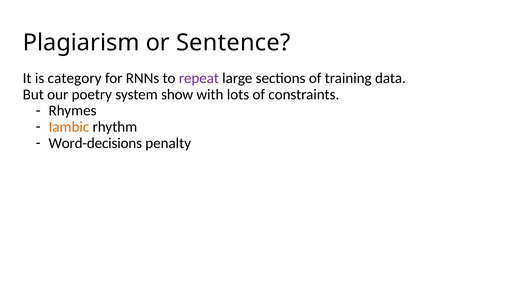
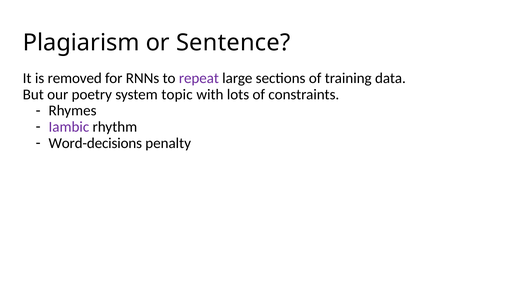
category: category -> removed
show: show -> topic
Iambic colour: orange -> purple
